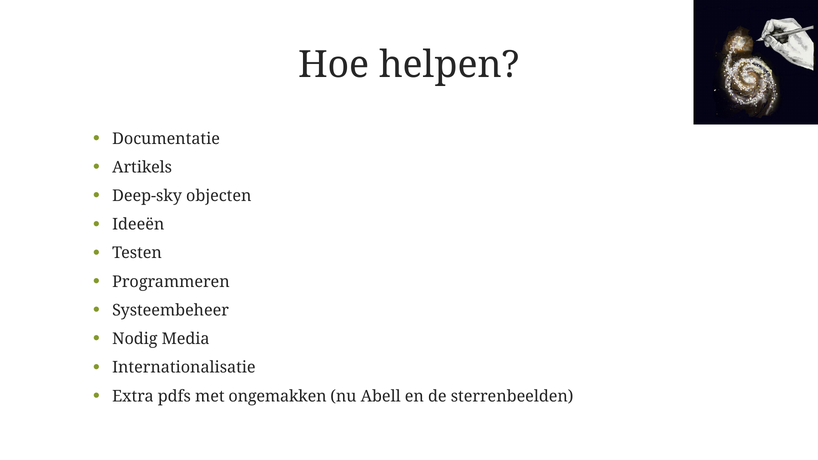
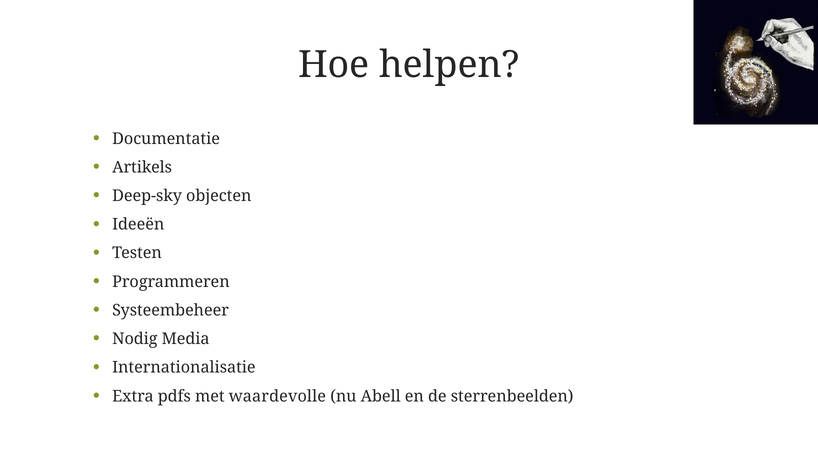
ongemakken: ongemakken -> waardevolle
